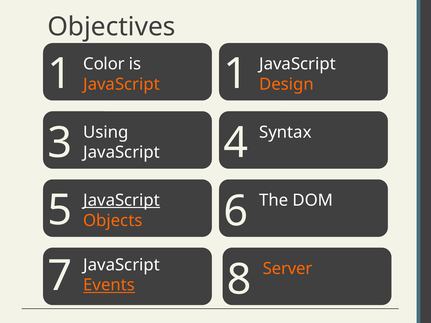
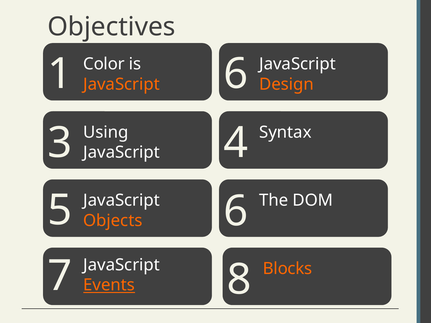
1 1: 1 -> 6
JavaScript at (122, 201) underline: present -> none
Server: Server -> Blocks
